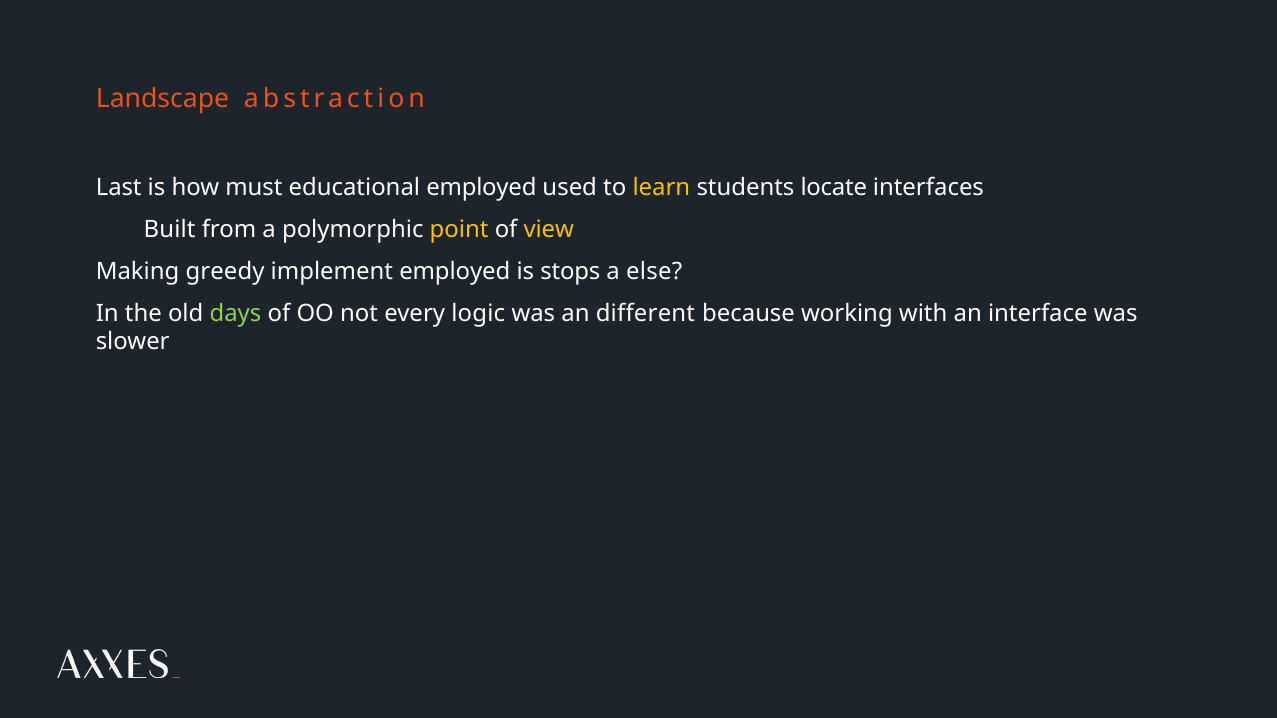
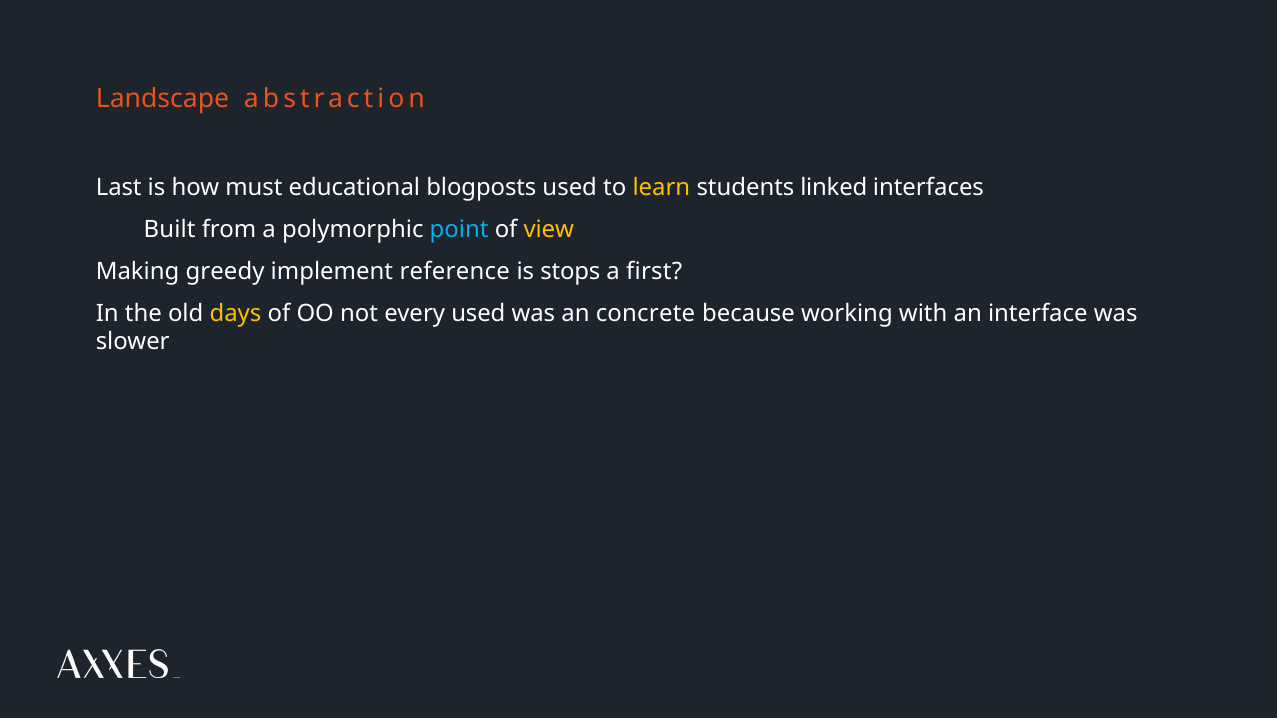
educational employed: employed -> blogposts
locate: locate -> linked
point colour: yellow -> light blue
implement employed: employed -> reference
else: else -> first
days colour: light green -> yellow
every logic: logic -> used
different: different -> concrete
